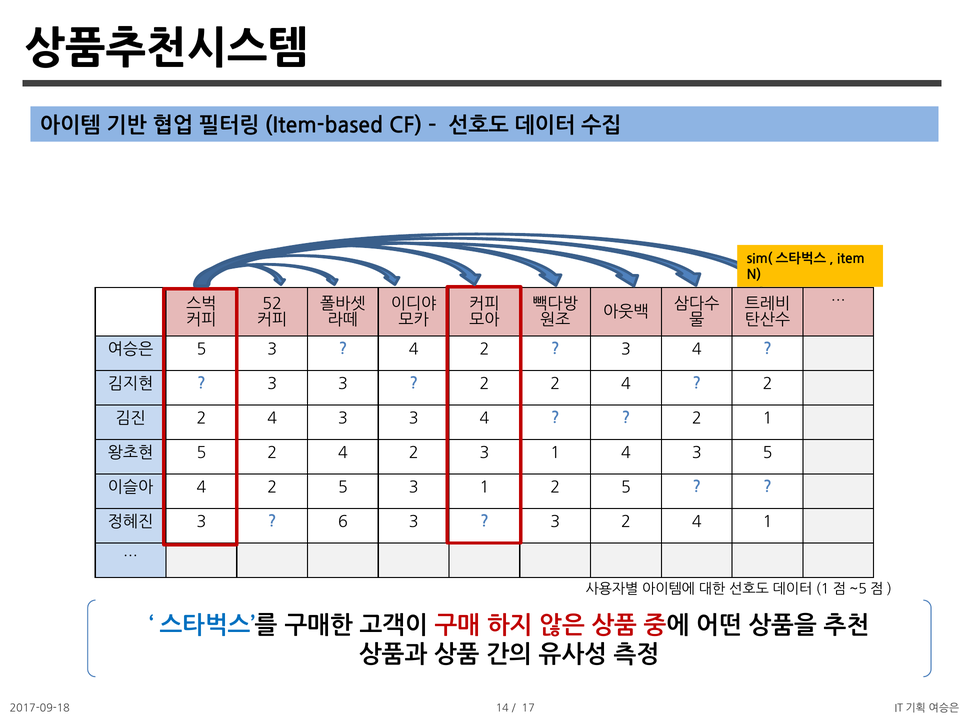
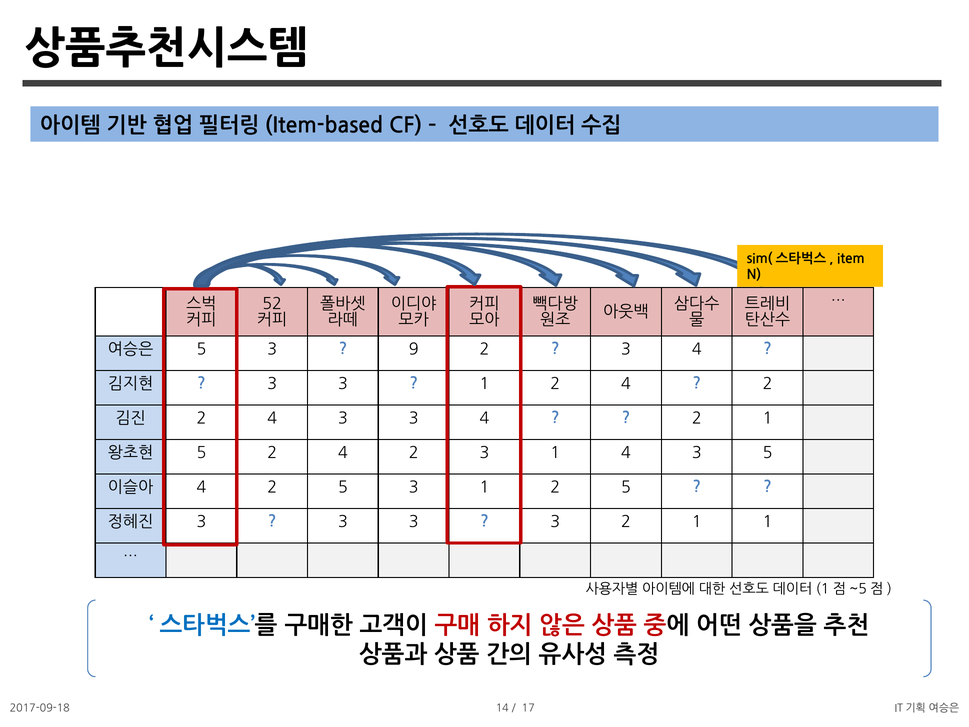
4 at (414, 349): 4 -> 9
2 at (484, 384): 2 -> 1
6 at (343, 522): 6 -> 3
3 2 4: 4 -> 1
